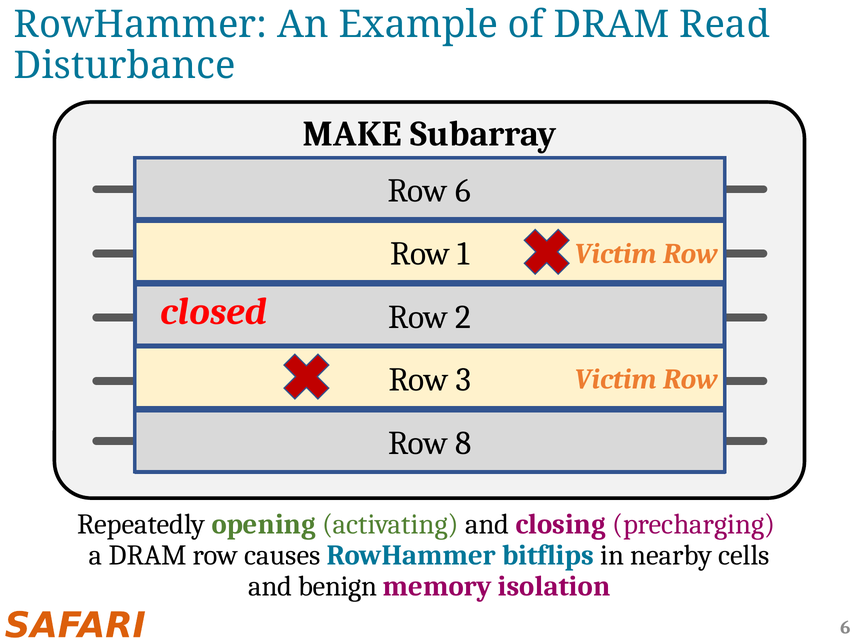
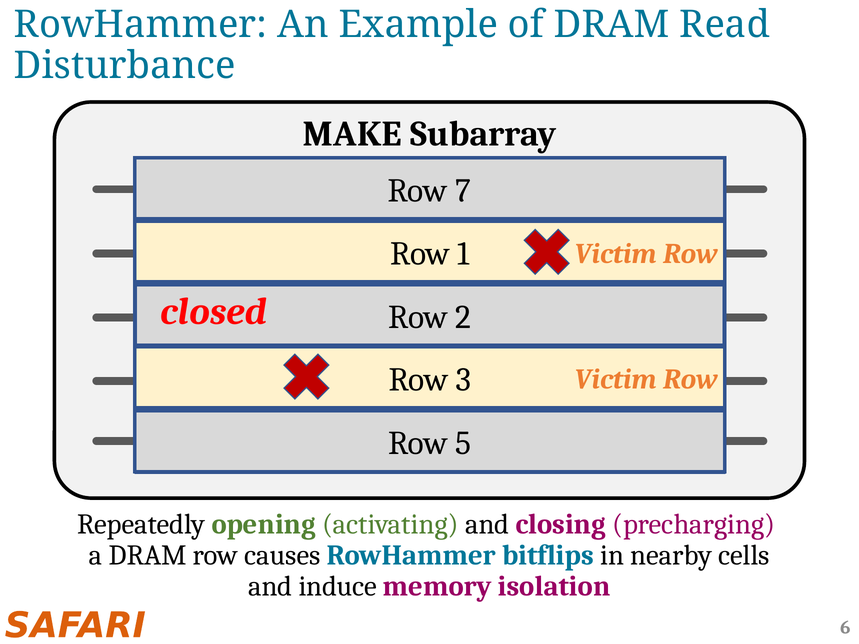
Row 6: 6 -> 7
8: 8 -> 5
benign: benign -> induce
